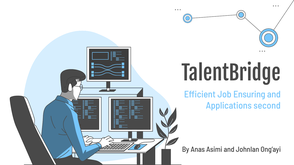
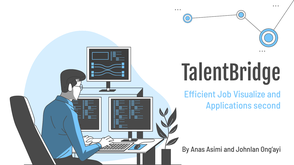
Ensuring: Ensuring -> Visualize
